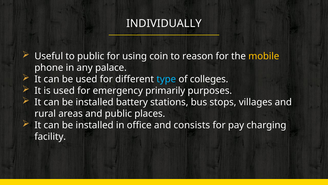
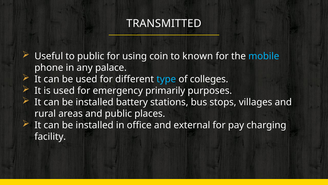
INDIVIDUALLY: INDIVIDUALLY -> TRANSMITTED
reason: reason -> known
mobile colour: yellow -> light blue
consists: consists -> external
